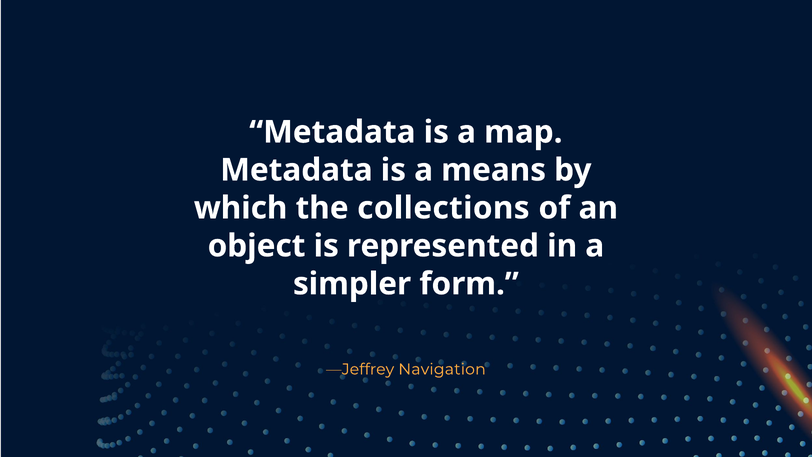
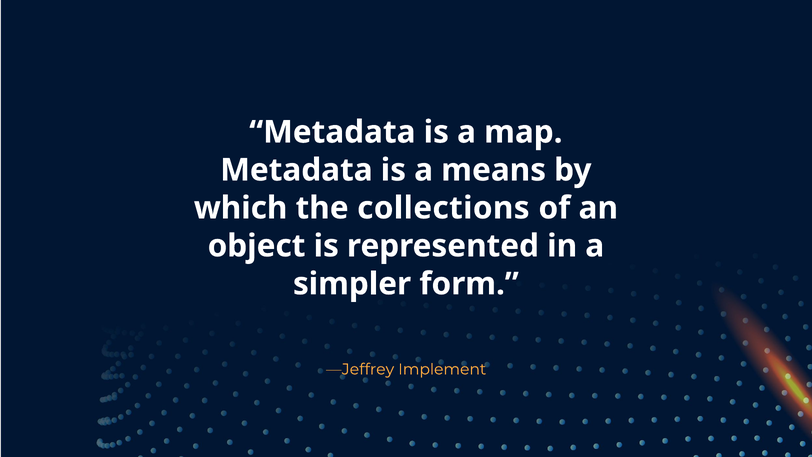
Navigation: Navigation -> Implement
